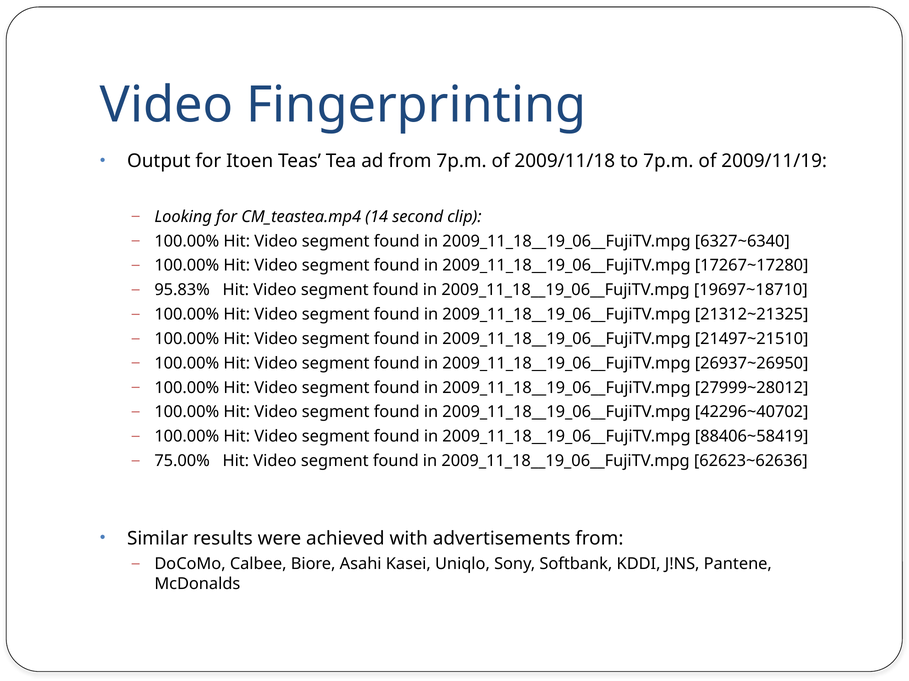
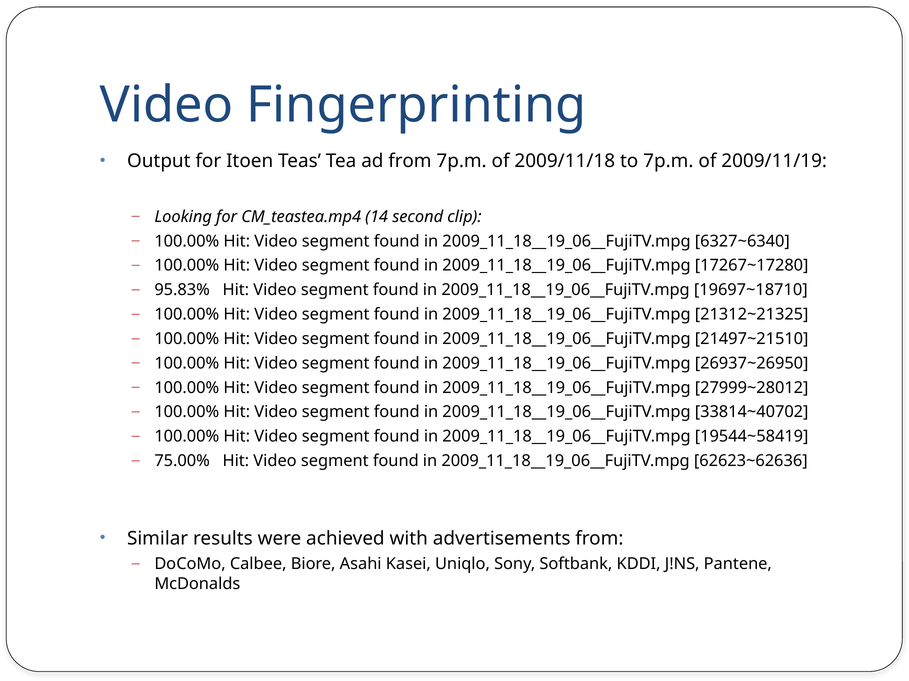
42296~40702: 42296~40702 -> 33814~40702
88406~58419: 88406~58419 -> 19544~58419
